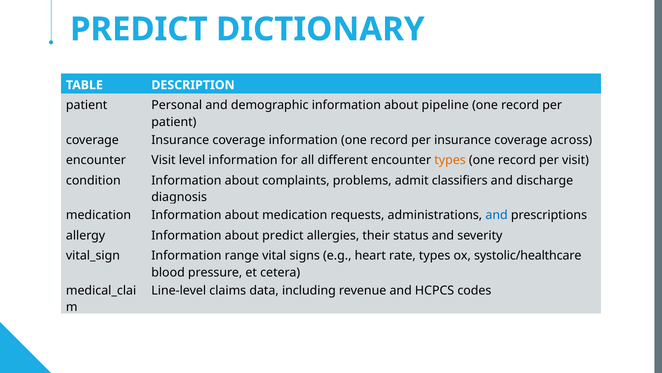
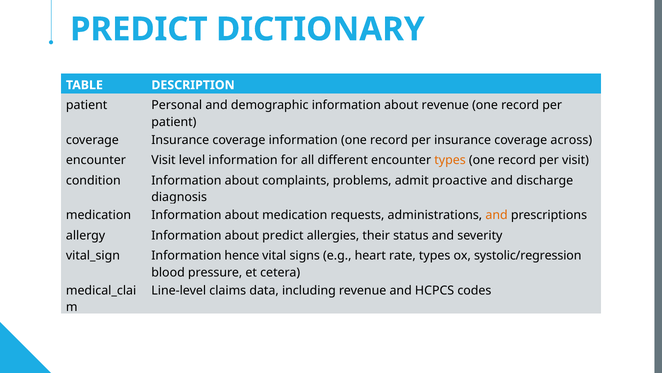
about pipeline: pipeline -> revenue
classifiers: classifiers -> proactive
and at (497, 215) colour: blue -> orange
range: range -> hence
systolic/healthcare: systolic/healthcare -> systolic/regression
